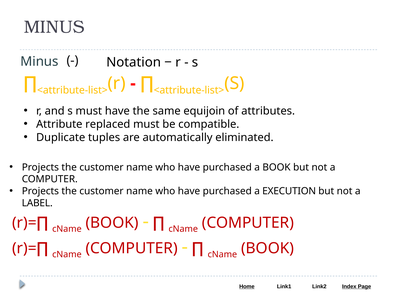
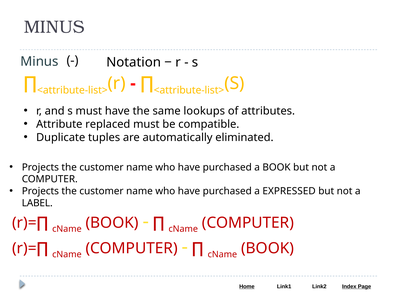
equijoin: equijoin -> lookups
EXECUTION: EXECUTION -> EXPRESSED
